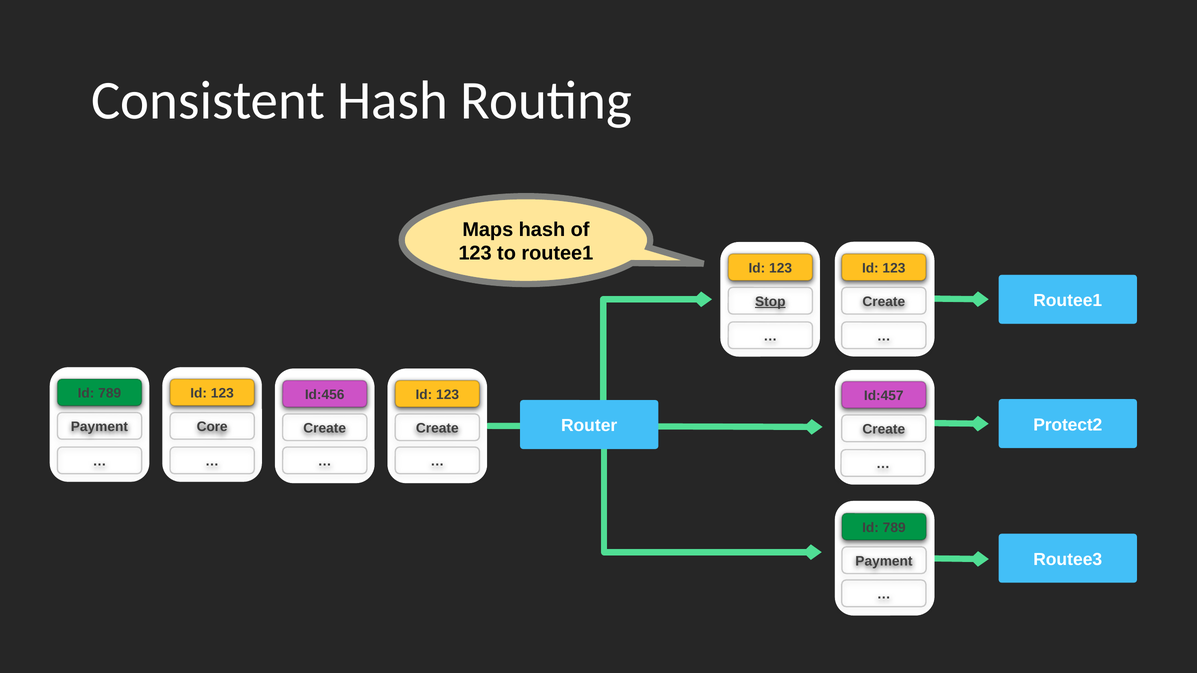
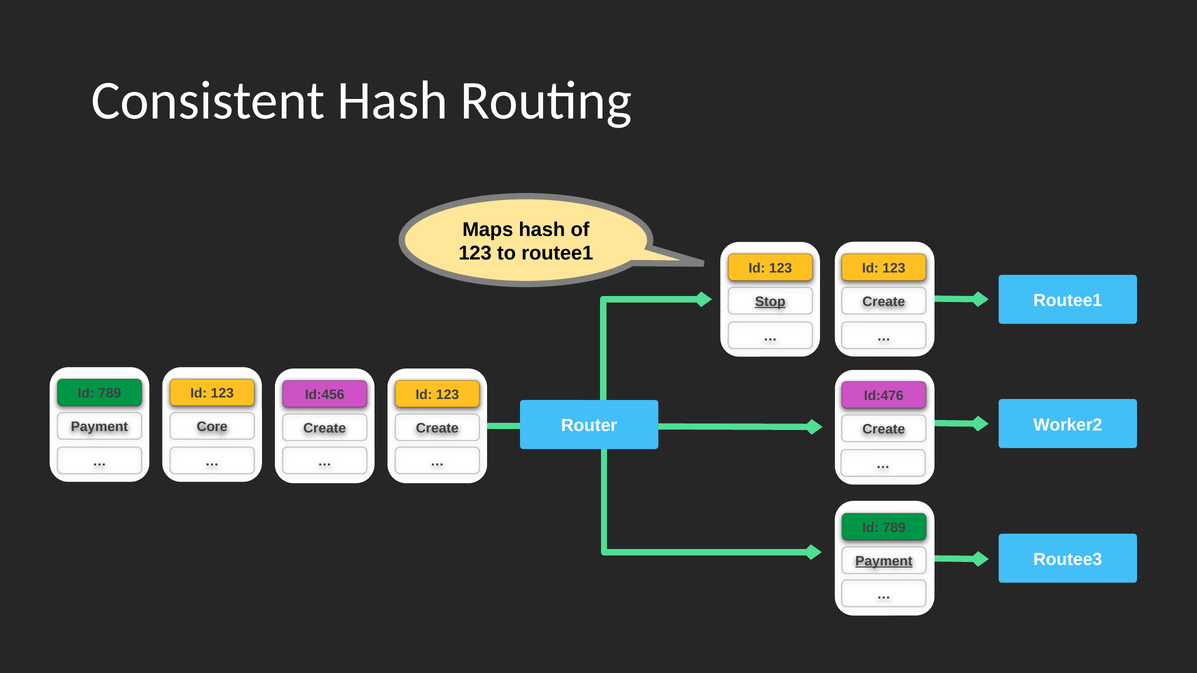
Id:457: Id:457 -> Id:476
Protect2: Protect2 -> Worker2
Payment at (884, 561) underline: none -> present
